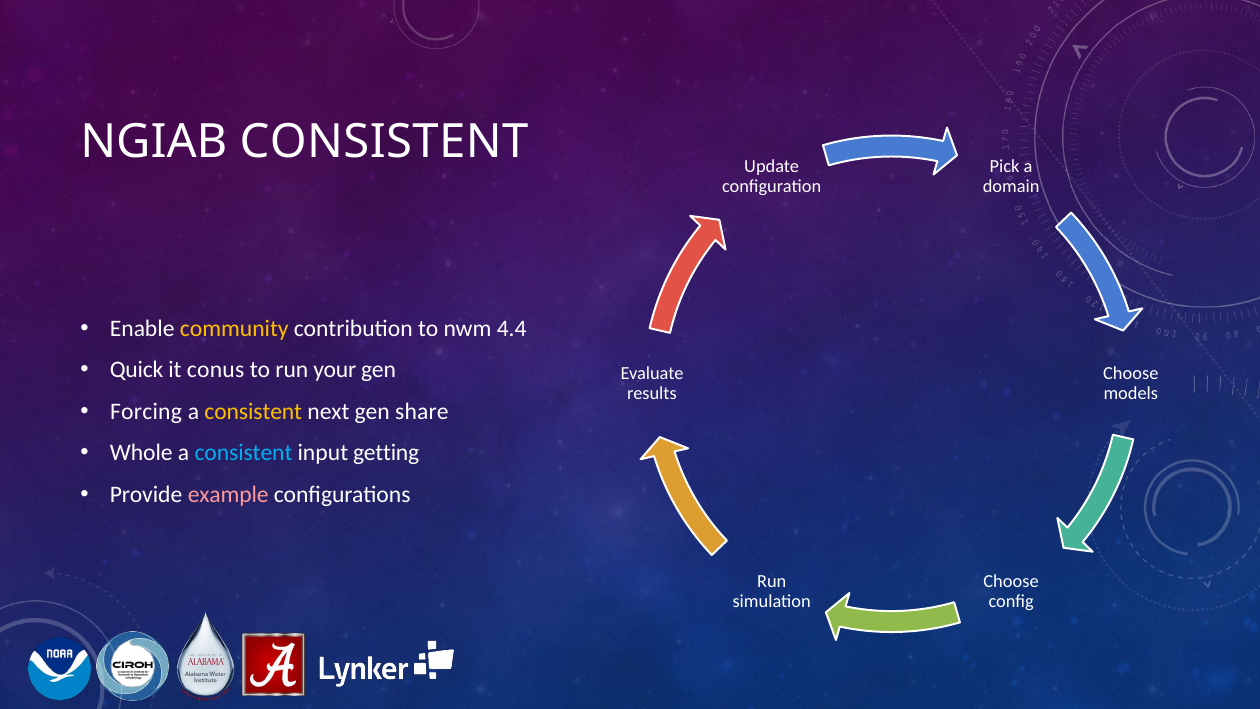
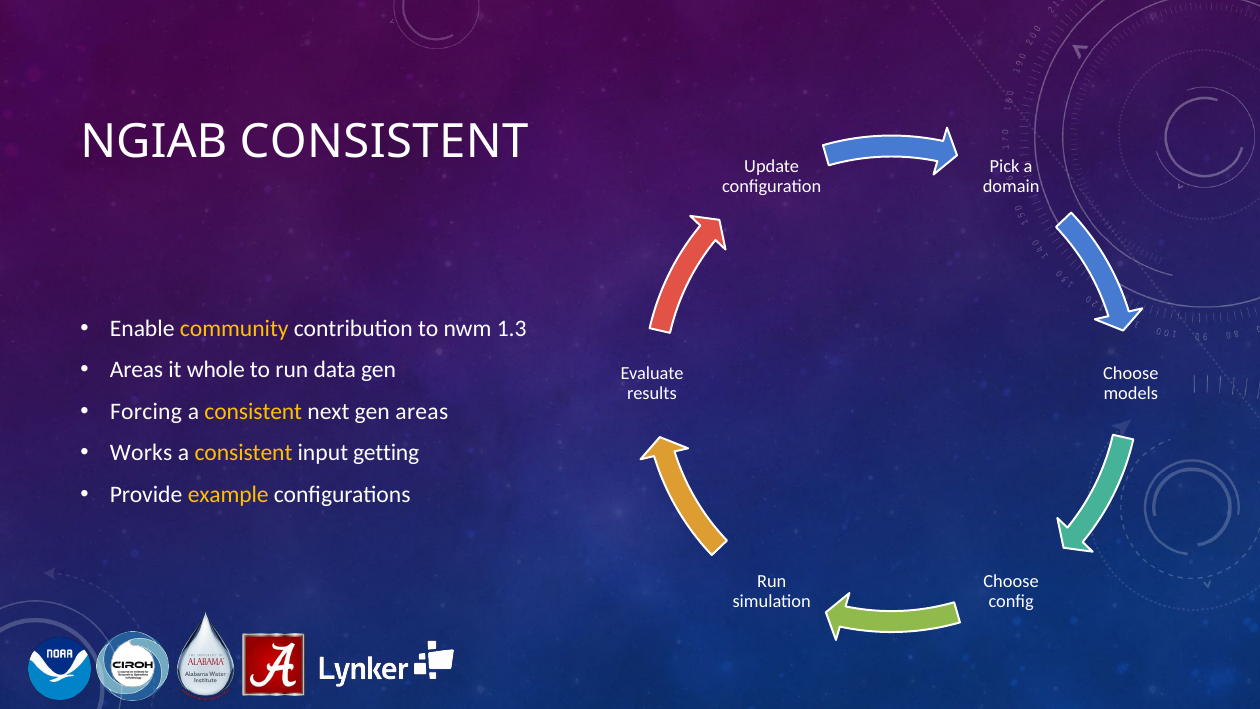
4.4: 4.4 -> 1.3
Quick at (137, 370): Quick -> Areas
conus: conus -> whole
your: your -> data
gen share: share -> areas
Whole: Whole -> Works
consistent at (243, 453) colour: light blue -> yellow
example colour: pink -> yellow
